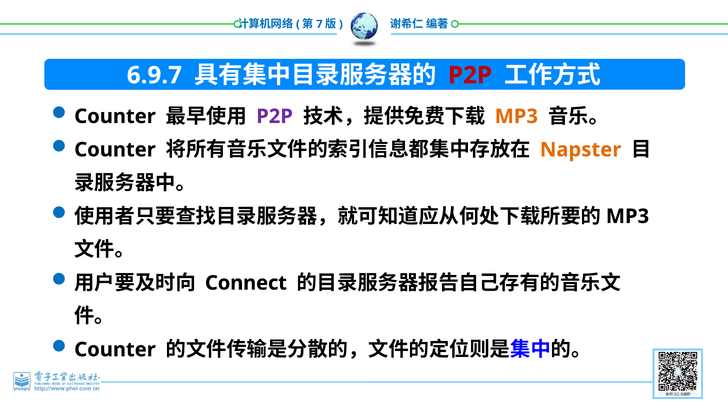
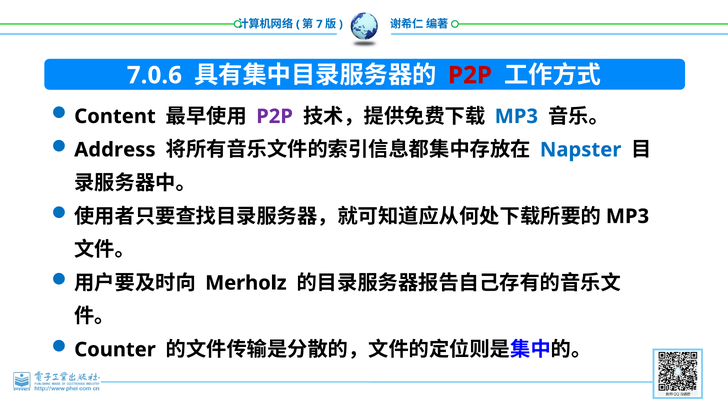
6.9.7: 6.9.7 -> 7.0.6
Counter at (115, 117): Counter -> Content
MP3 at (516, 117) colour: orange -> blue
Counter at (115, 150): Counter -> Address
Napster colour: orange -> blue
Connect: Connect -> Merholz
